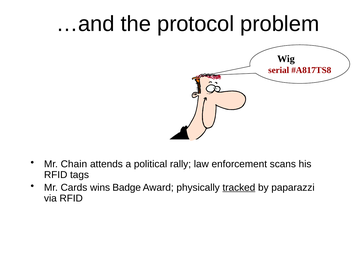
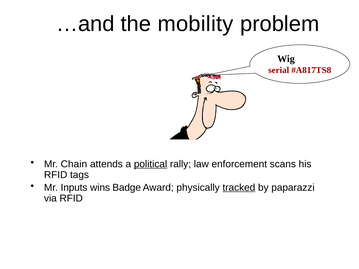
protocol: protocol -> mobility
political underline: none -> present
Cards: Cards -> Inputs
